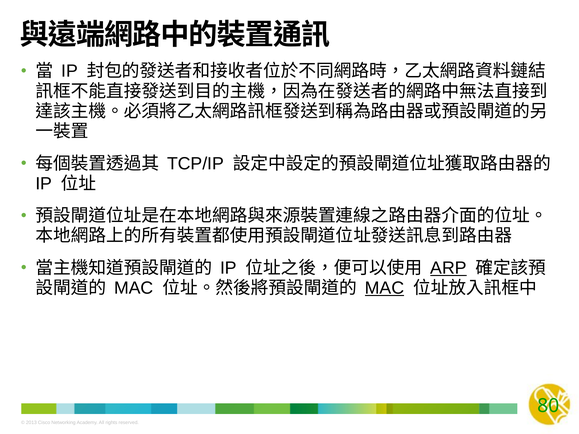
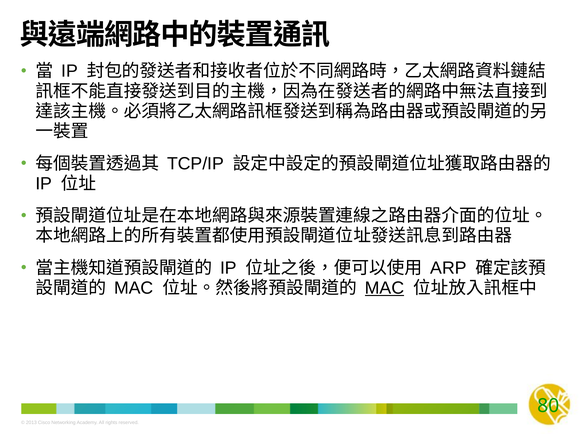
ARP underline: present -> none
